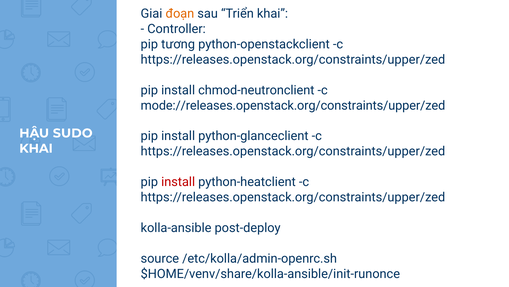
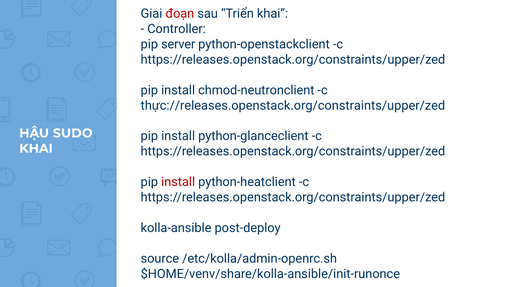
đoạn colour: orange -> red
tương: tương -> server
mode://releases.openstack.org/constraints/upper/zed: mode://releases.openstack.org/constraints/upper/zed -> thực://releases.openstack.org/constraints/upper/zed
